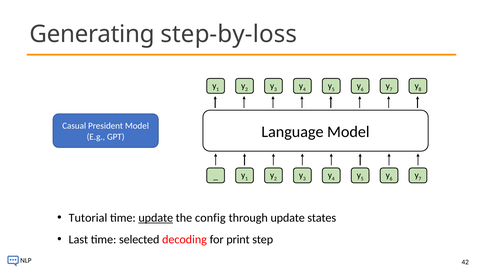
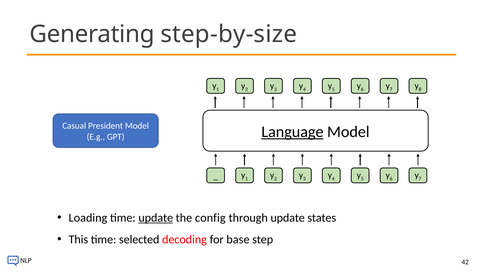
step-by-loss: step-by-loss -> step-by-size
Language underline: none -> present
Tutorial: Tutorial -> Loading
Last: Last -> This
print: print -> base
